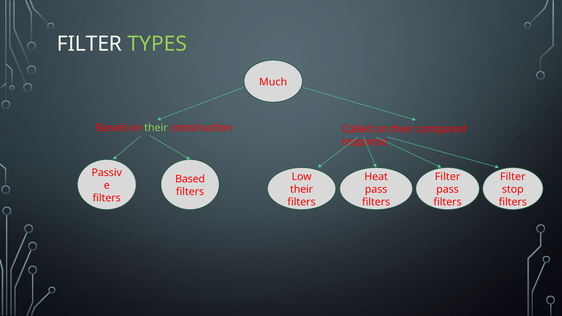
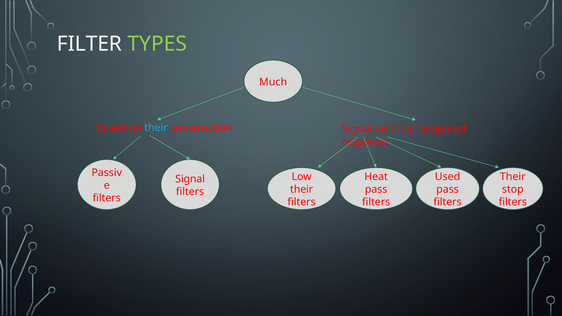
their at (156, 128) colour: light green -> light blue
construction Called: Called -> Signal
Filter at (448, 177): Filter -> Used
Filter at (513, 177): Filter -> Their
Based at (190, 179): Based -> Signal
